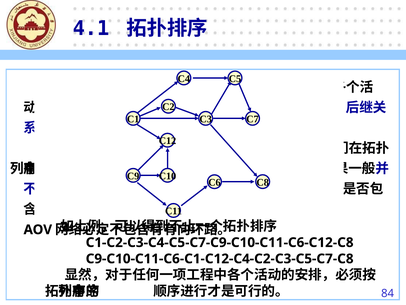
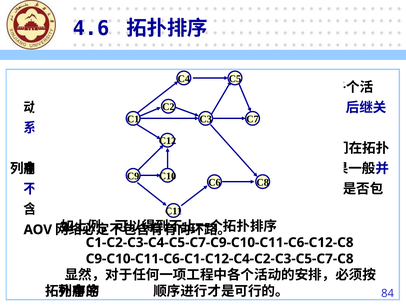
4.1: 4.1 -> 4.6
